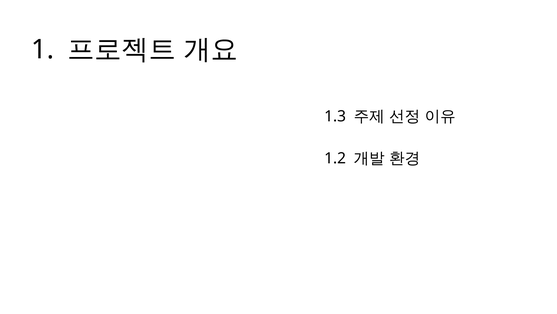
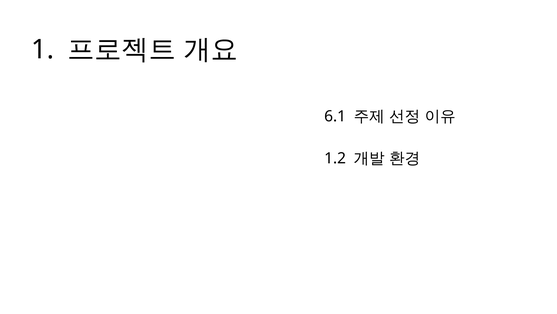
1.3: 1.3 -> 6.1
